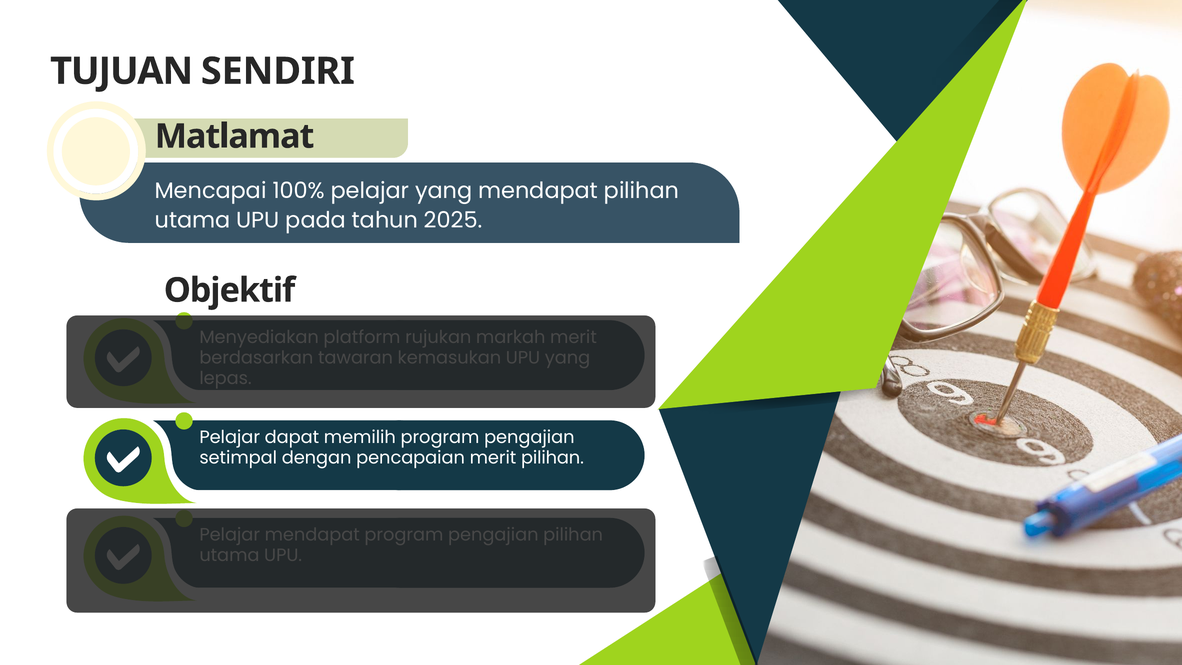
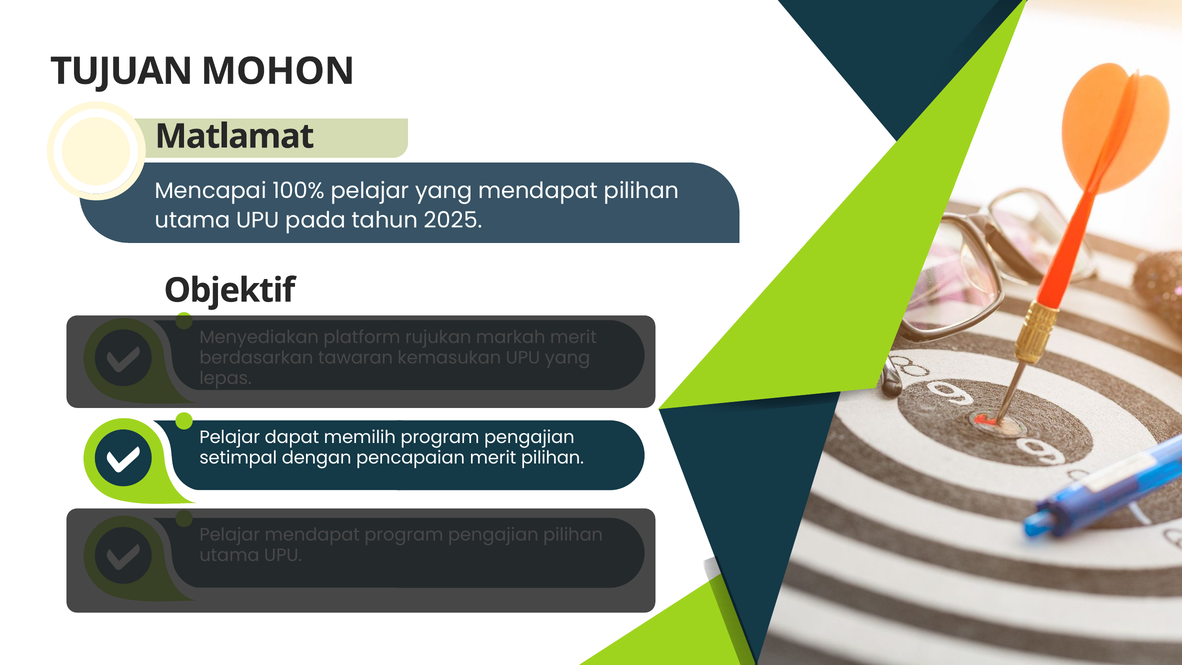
SENDIRI: SENDIRI -> MOHON
